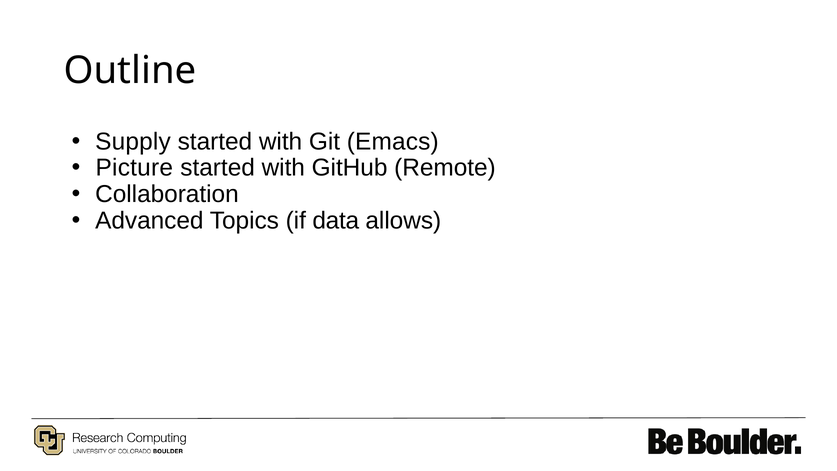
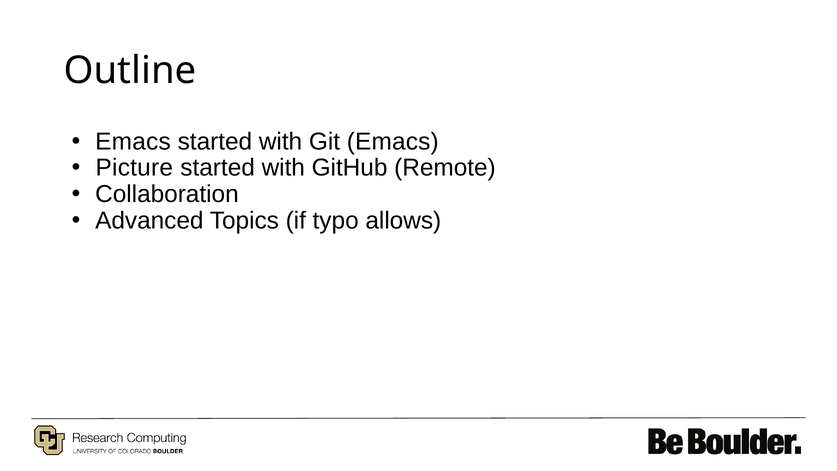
Supply at (133, 141): Supply -> Emacs
data: data -> typo
